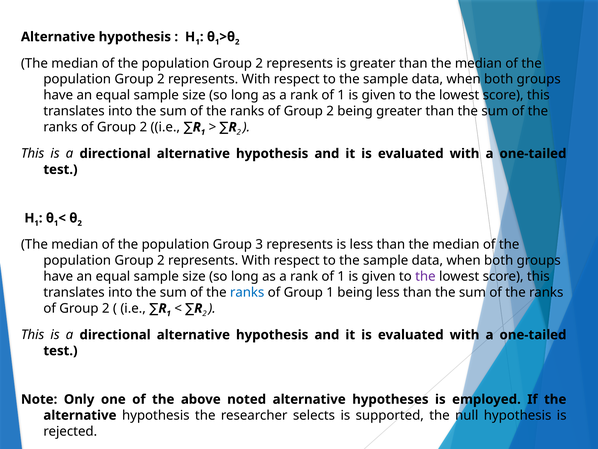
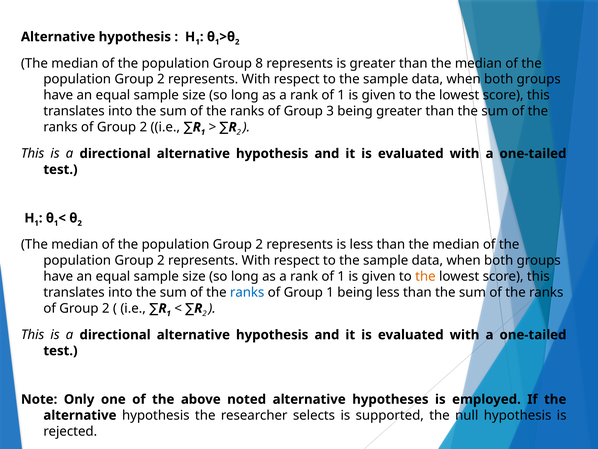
2 at (259, 63): 2 -> 8
2 at (330, 111): 2 -> 3
3 at (259, 244): 3 -> 2
the at (425, 276) colour: purple -> orange
